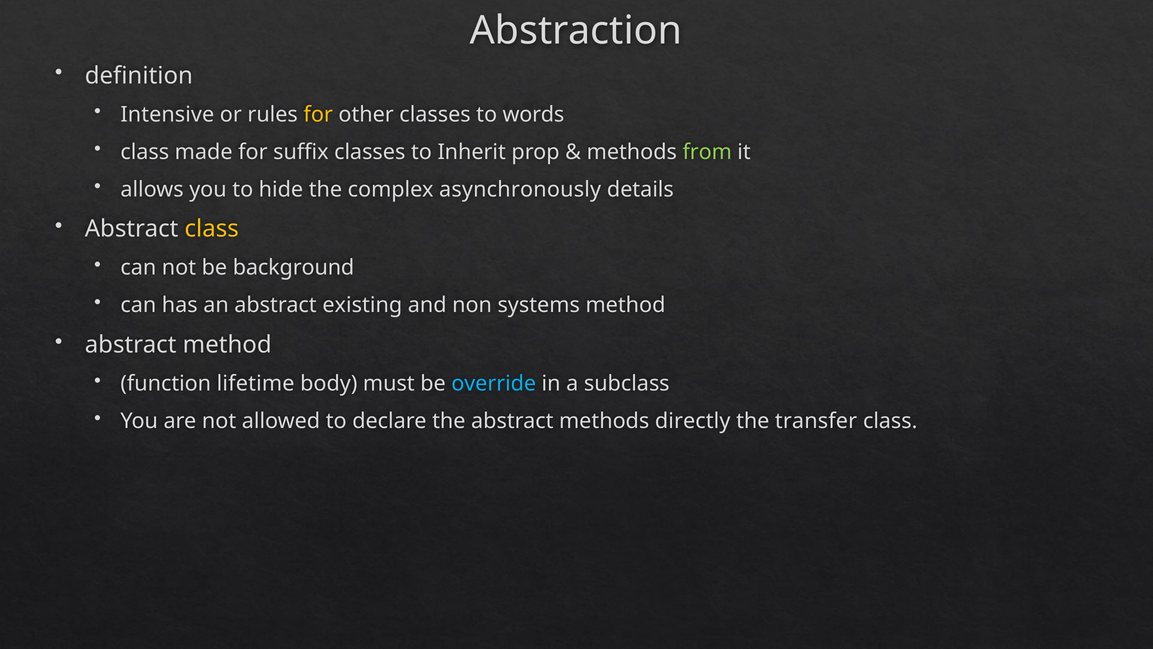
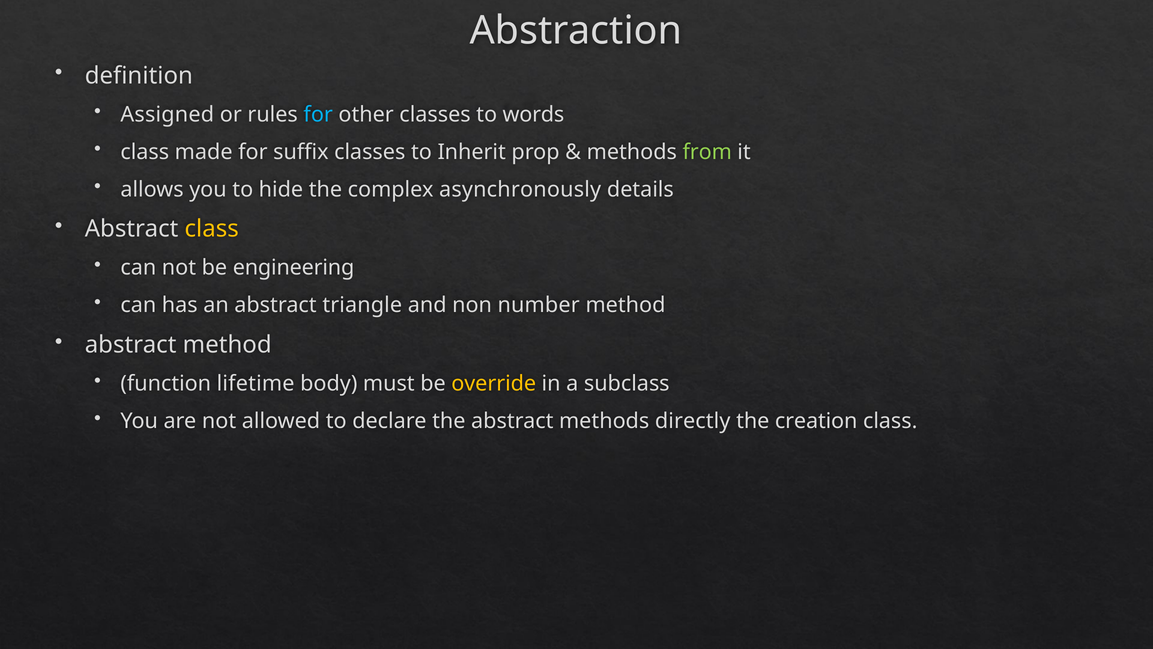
Intensive: Intensive -> Assigned
for at (318, 114) colour: yellow -> light blue
background: background -> engineering
existing: existing -> triangle
systems: systems -> number
override colour: light blue -> yellow
transfer: transfer -> creation
